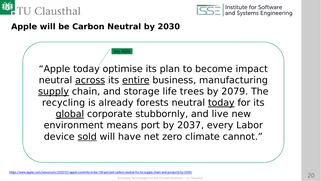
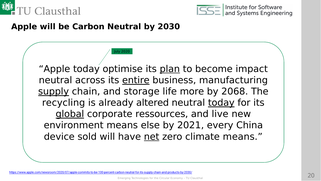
plan underline: none -> present
across underline: present -> none
trees: trees -> more
2079: 2079 -> 2068
forests: forests -> altered
stubbornly: stubbornly -> ressources
port: port -> else
2037: 2037 -> 2021
Labor: Labor -> China
sold underline: present -> none
net underline: none -> present
climate cannot: cannot -> means
